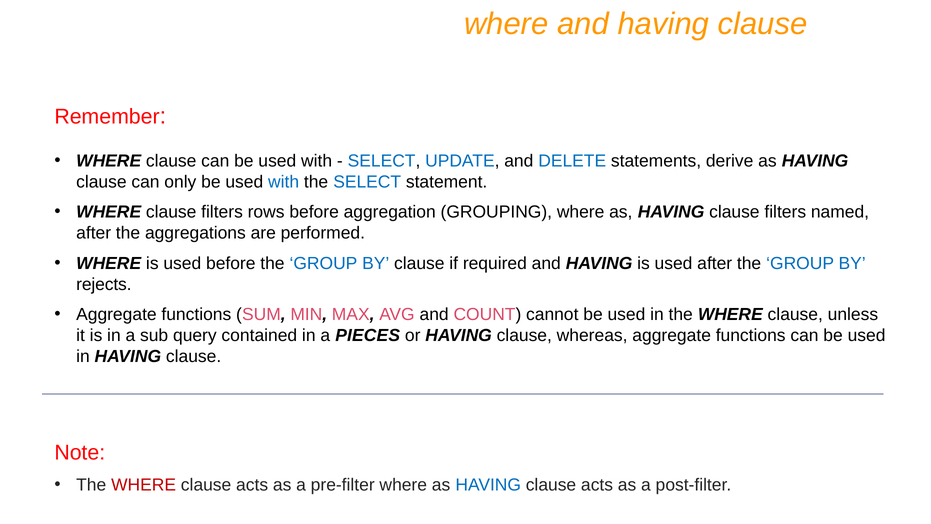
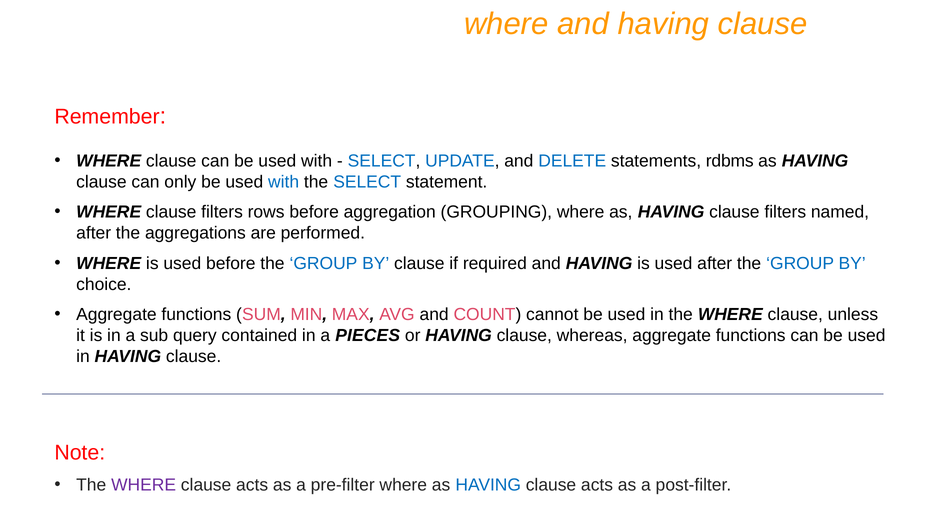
derive: derive -> rdbms
rejects: rejects -> choice
WHERE at (144, 485) colour: red -> purple
